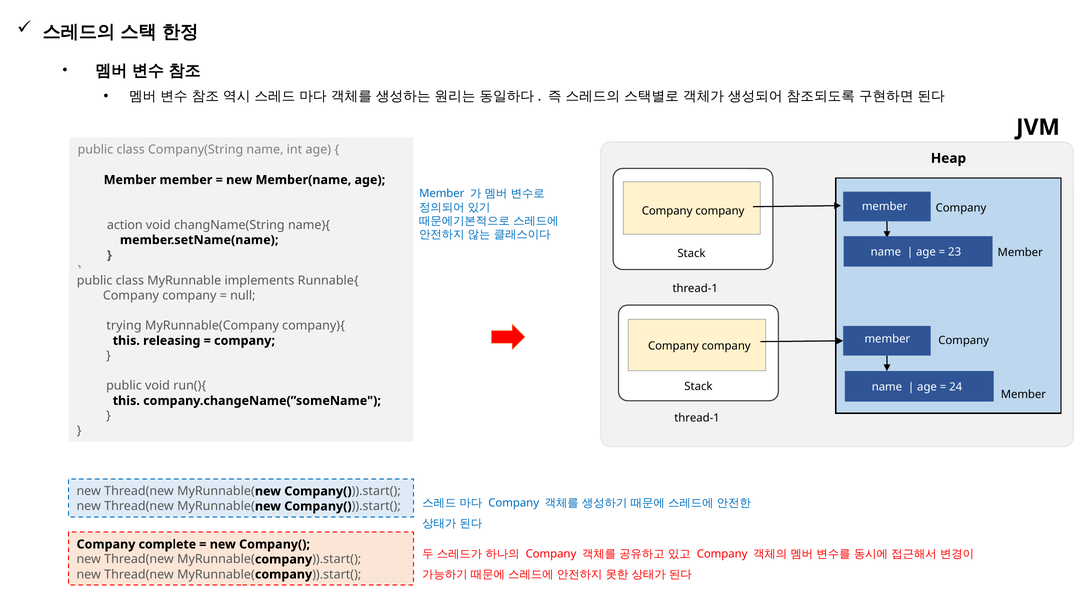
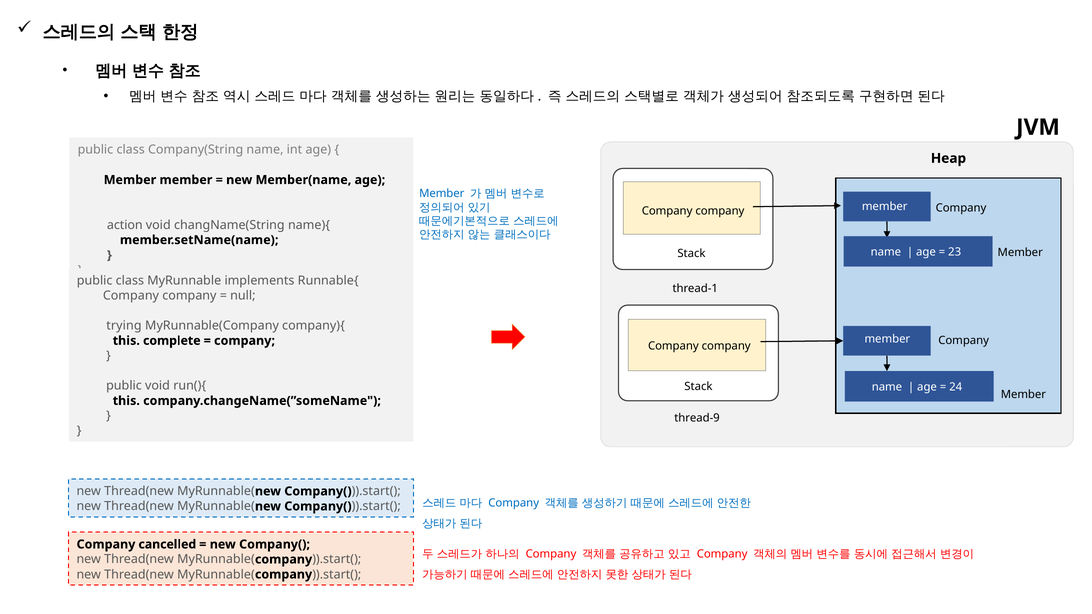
releasing: releasing -> complete
thread-1 at (697, 418): thread-1 -> thread-9
complete: complete -> cancelled
